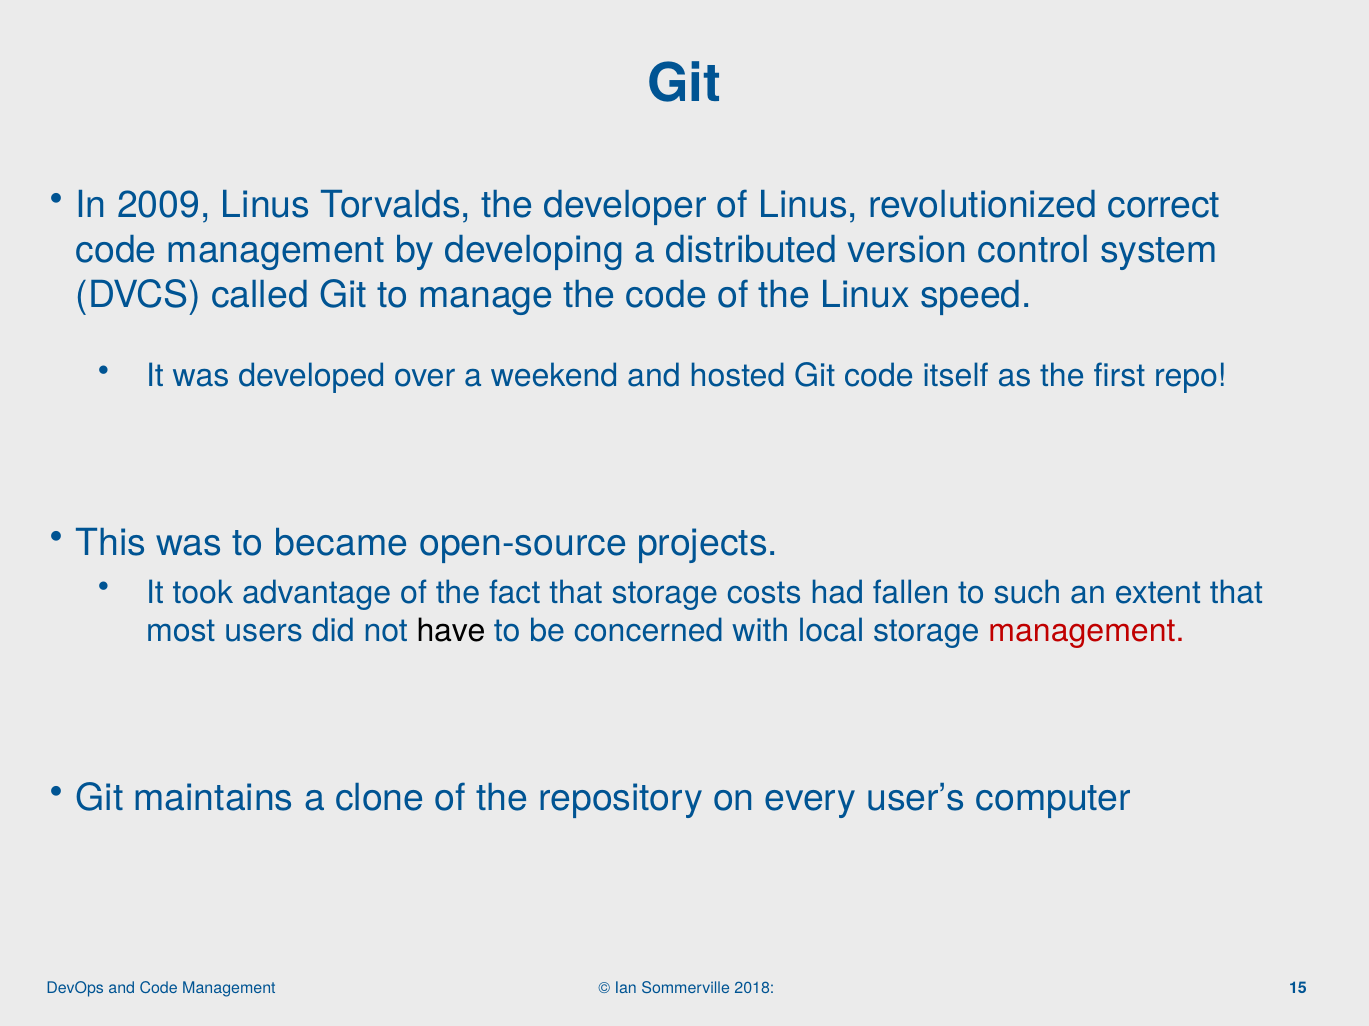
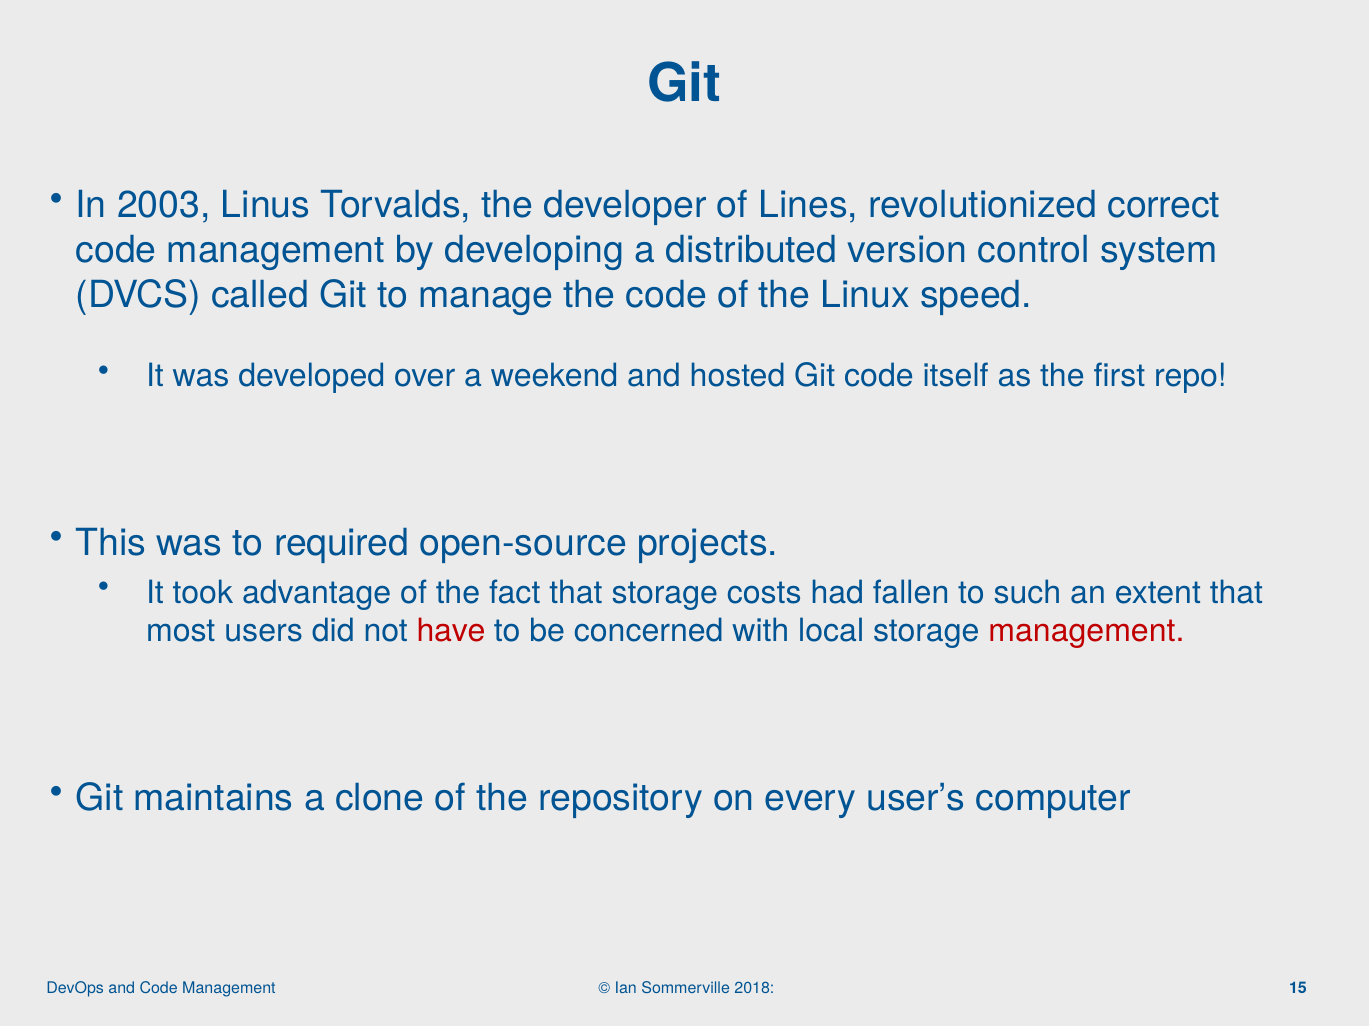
2009: 2009 -> 2003
of Linus: Linus -> Lines
became: became -> required
have colour: black -> red
